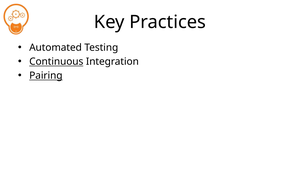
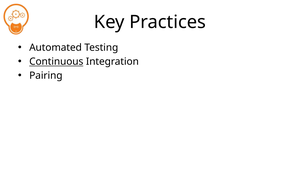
Pairing underline: present -> none
